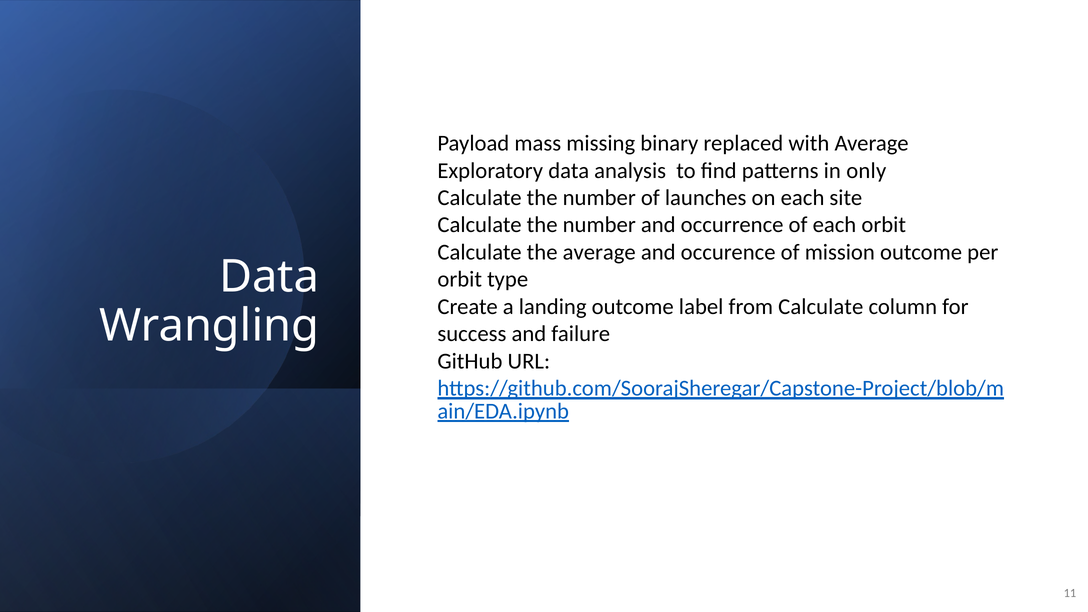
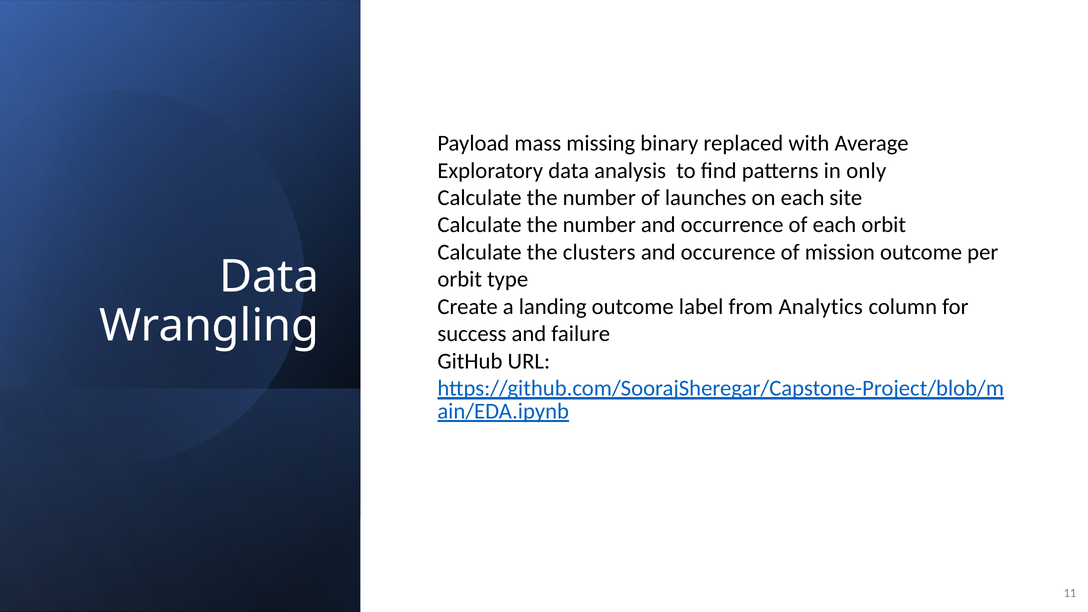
the average: average -> clusters
from Calculate: Calculate -> Analytics
